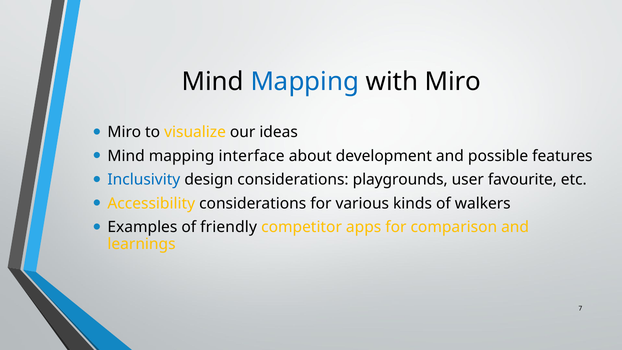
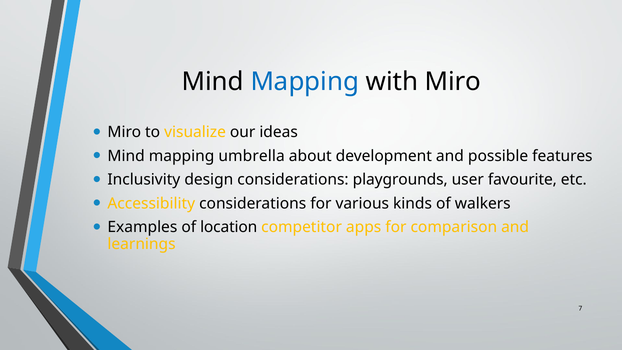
interface: interface -> umbrella
Inclusivity colour: blue -> black
friendly: friendly -> location
